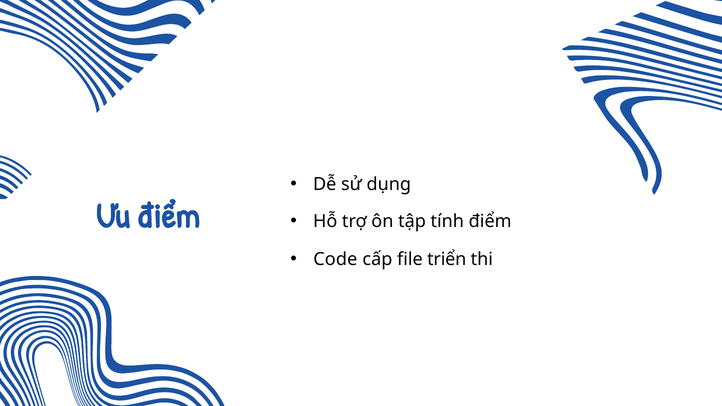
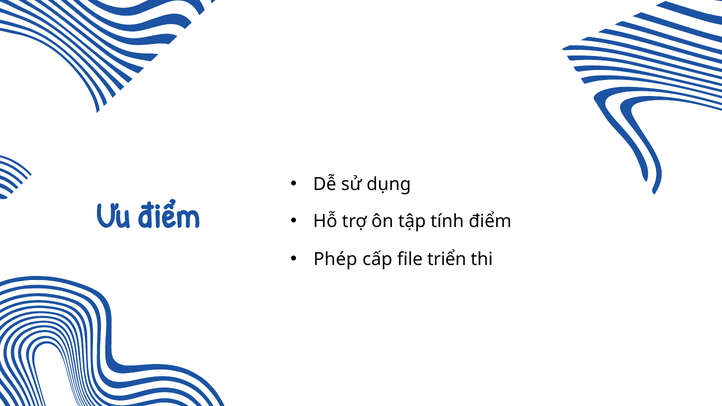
Code: Code -> Phép
